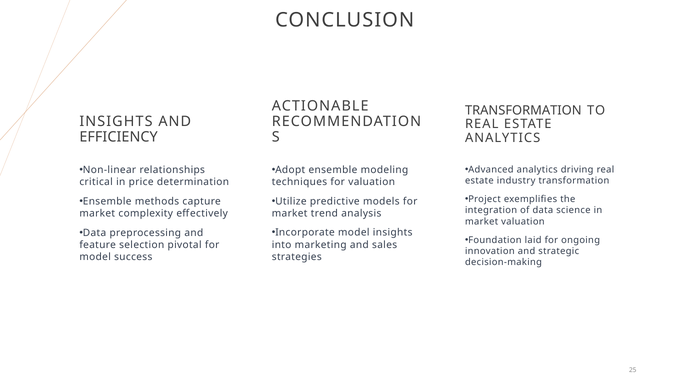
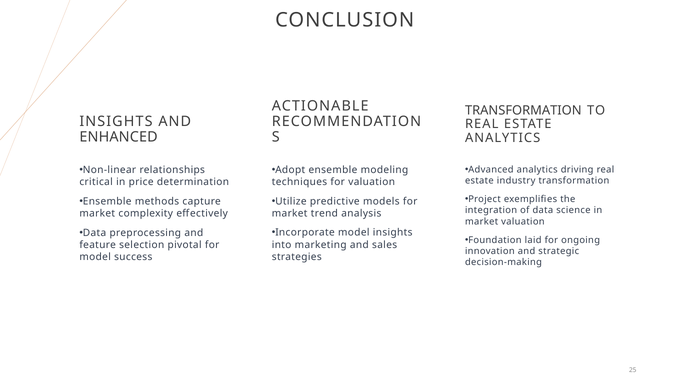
EFFICIENCY: EFFICIENCY -> ENHANCED
